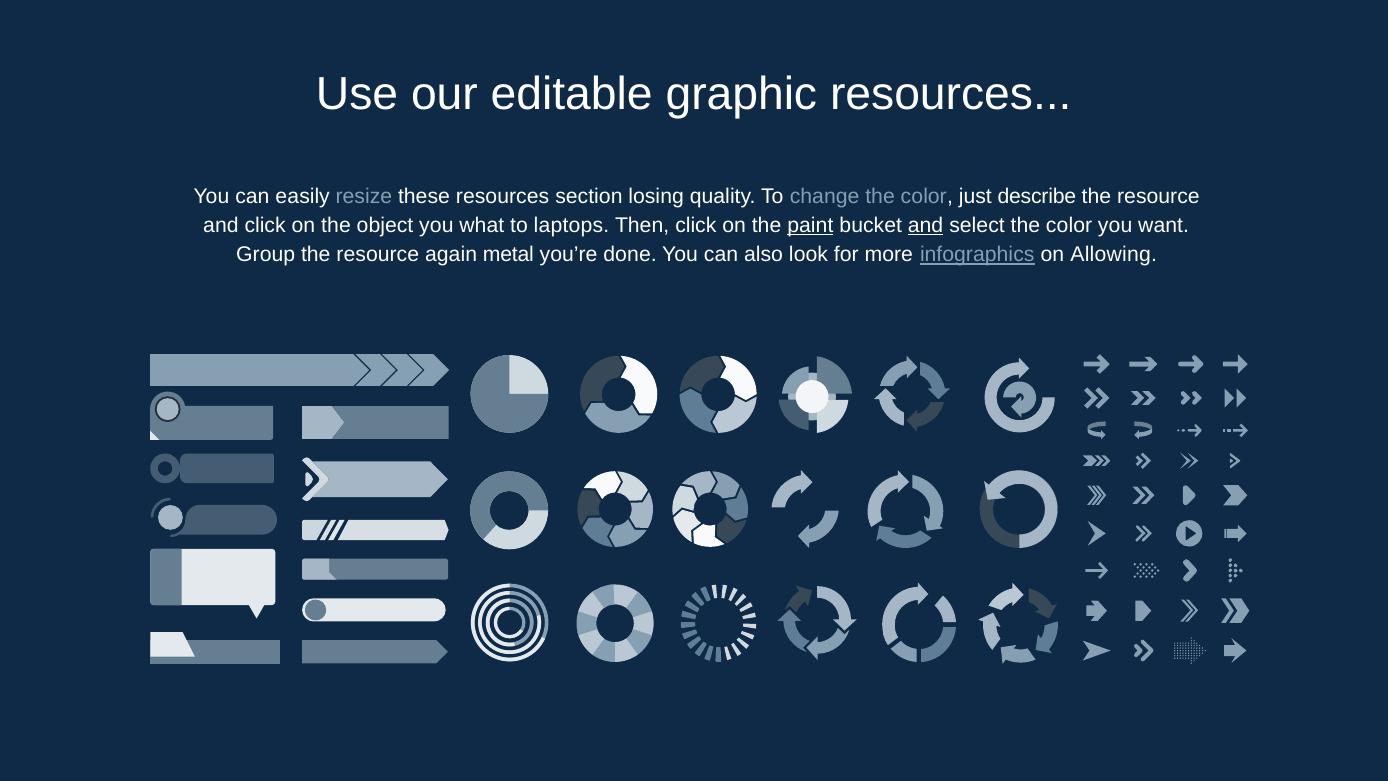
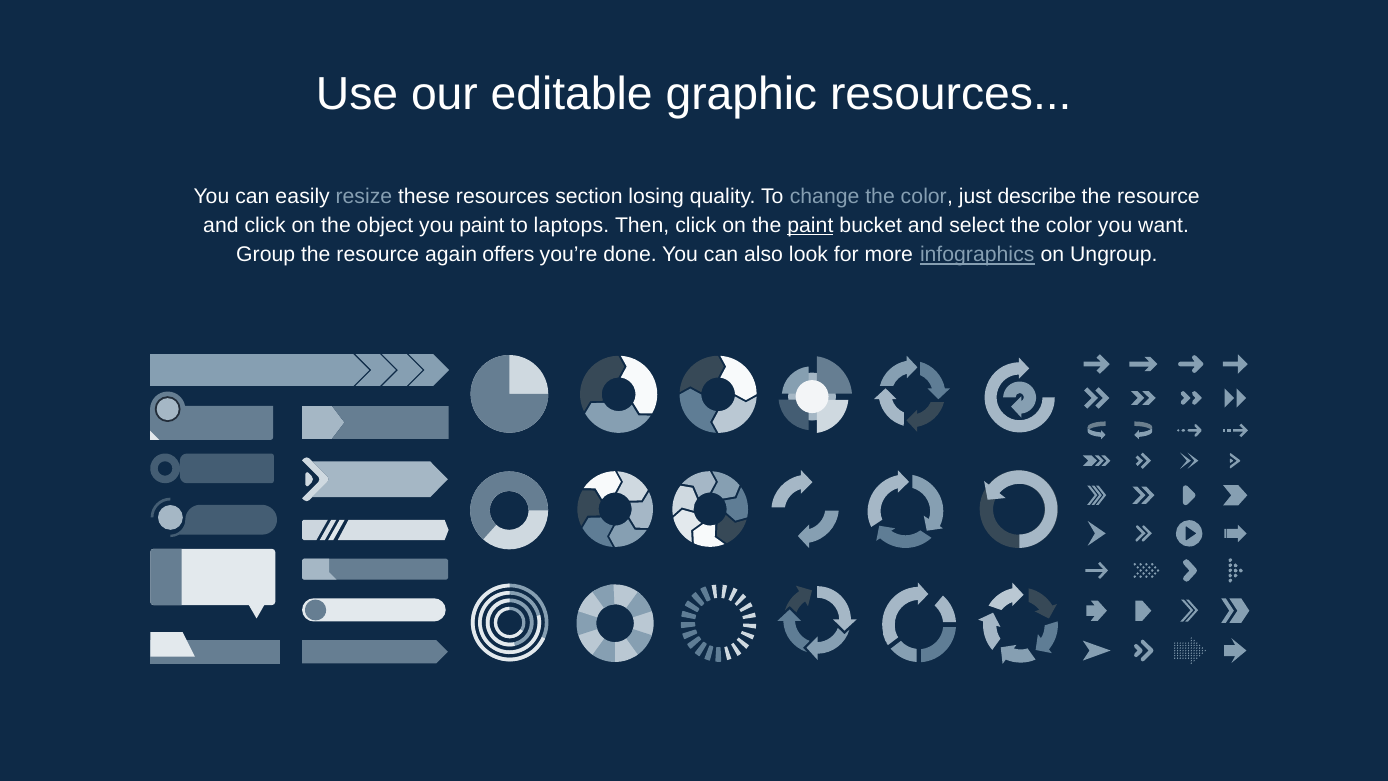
you what: what -> paint
and at (926, 225) underline: present -> none
metal: metal -> offers
Allowing: Allowing -> Ungroup
